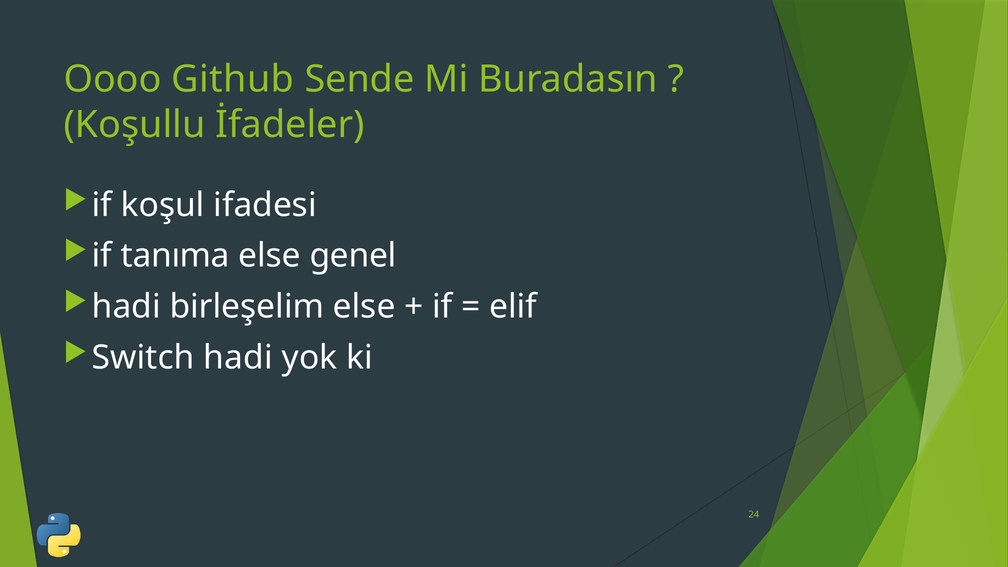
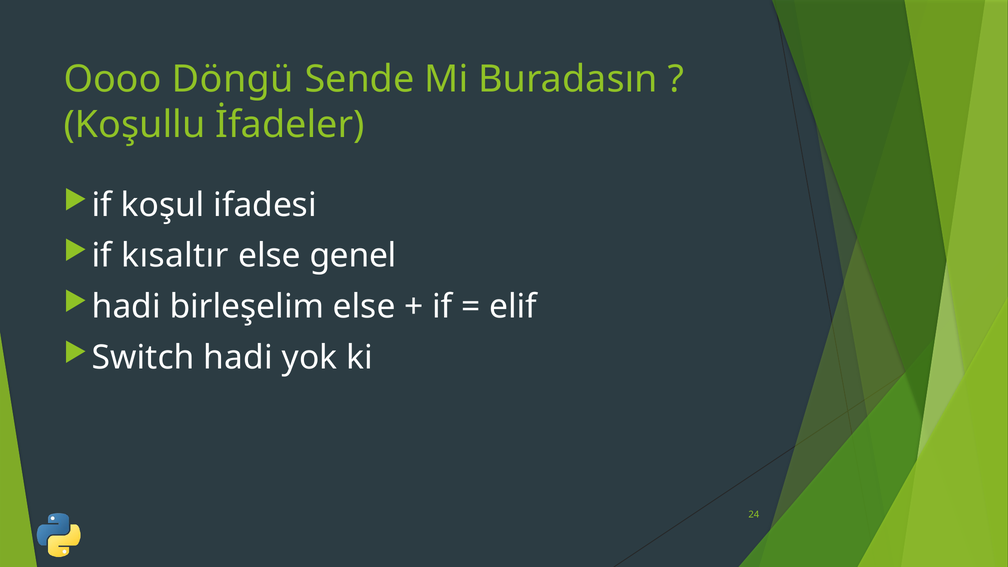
Github: Github -> Döngü
tanıma: tanıma -> kısaltır
